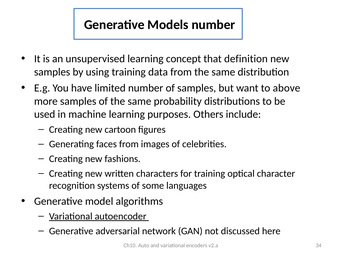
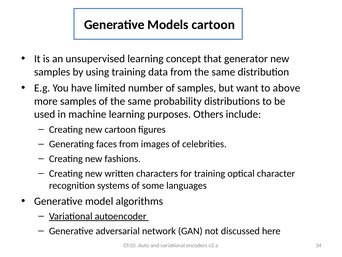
Models number: number -> cartoon
definition: definition -> generator
